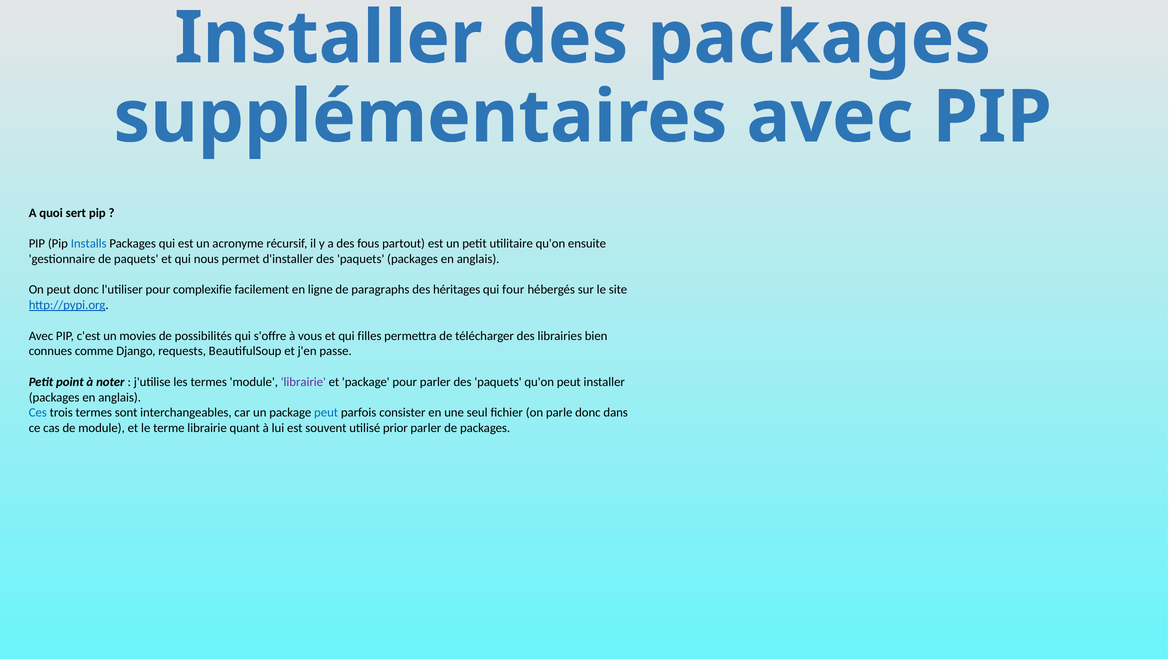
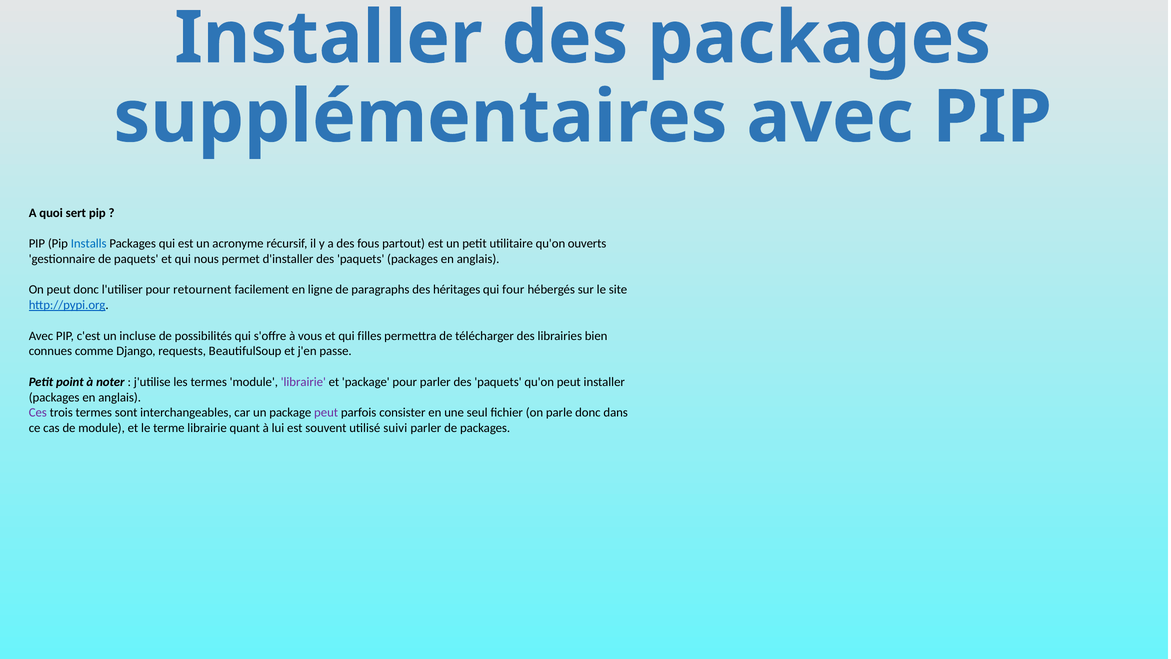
ensuite: ensuite -> ouverts
complexifie: complexifie -> retournent
movies: movies -> incluse
Ces colour: blue -> purple
peut at (326, 412) colour: blue -> purple
prior: prior -> suivi
